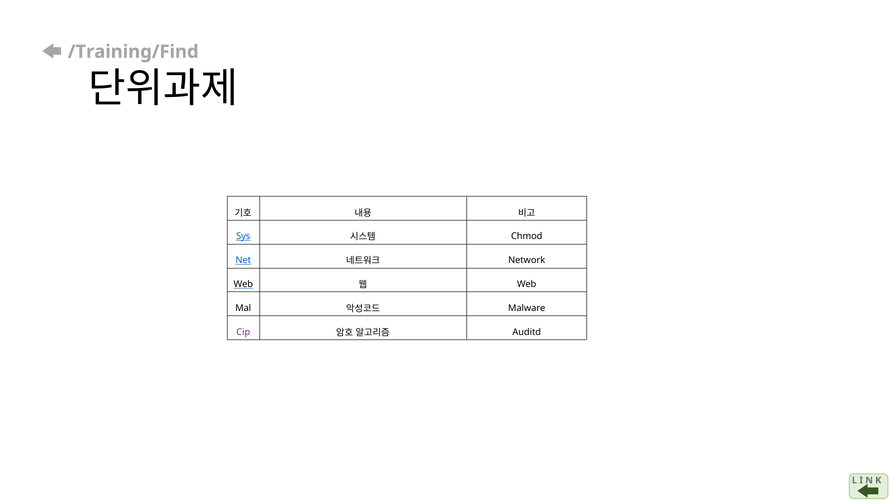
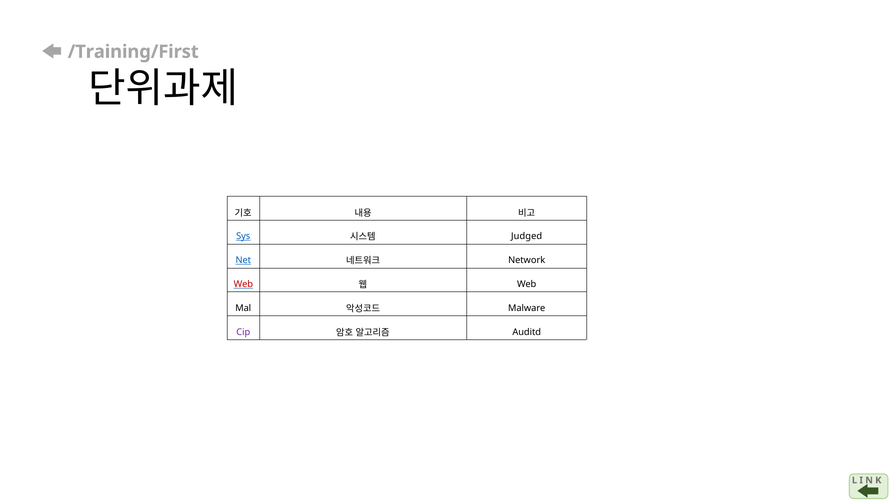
/Training/Find: /Training/Find -> /Training/First
Chmod: Chmod -> Judged
Web at (243, 284) colour: black -> red
